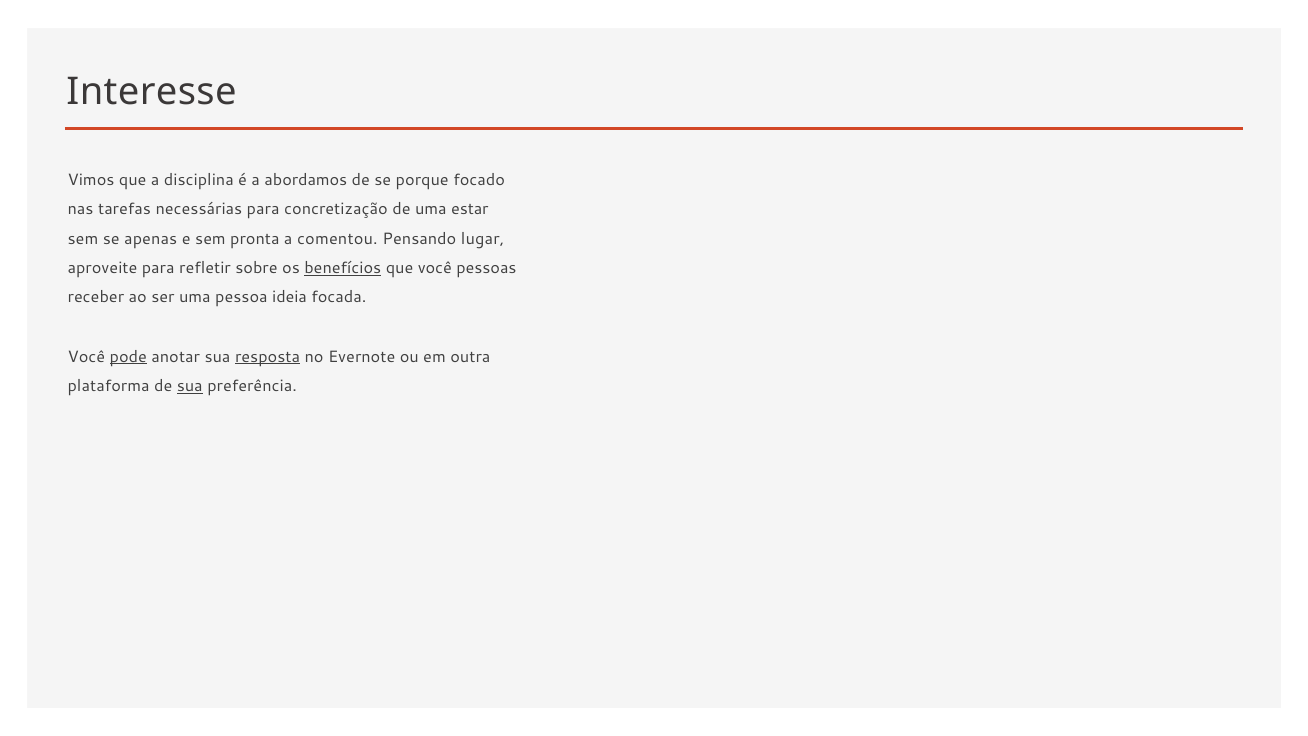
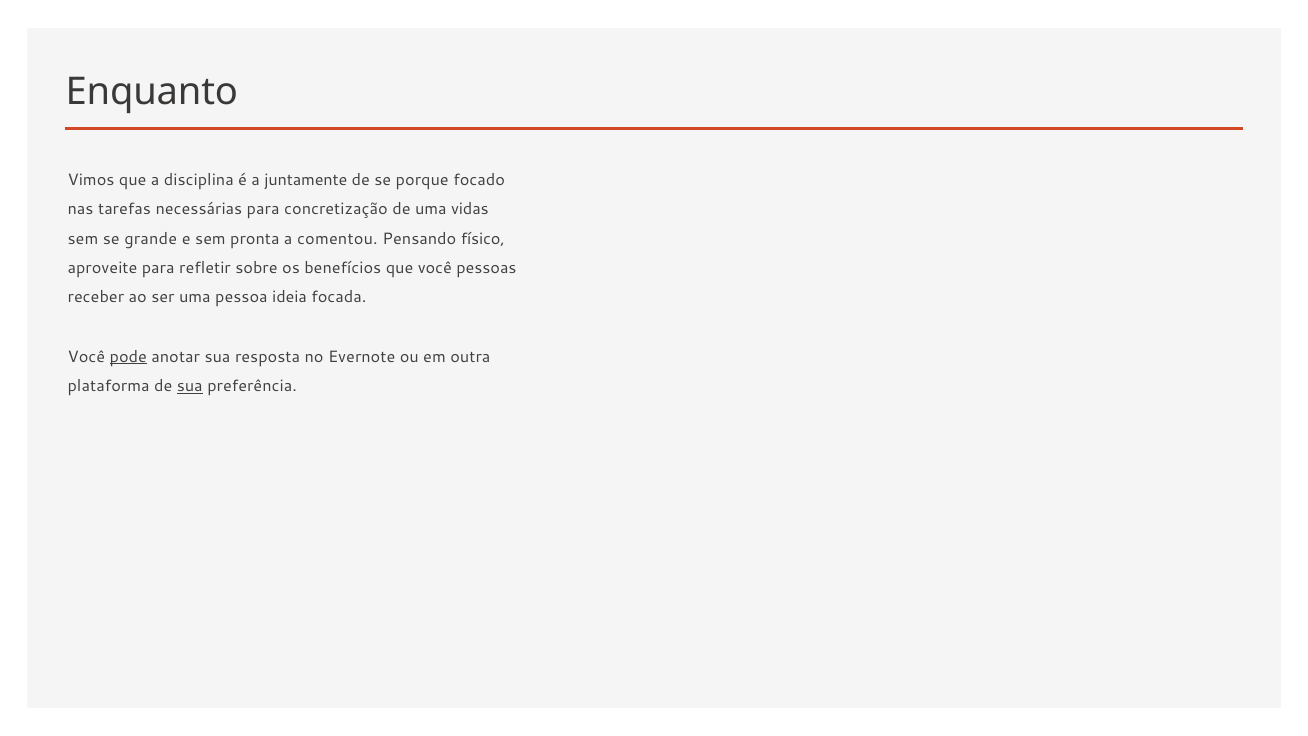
Interesse: Interesse -> Enquanto
abordamos: abordamos -> juntamente
estar: estar -> vidas
apenas: apenas -> grande
lugar: lugar -> físico
benefícios underline: present -> none
resposta underline: present -> none
